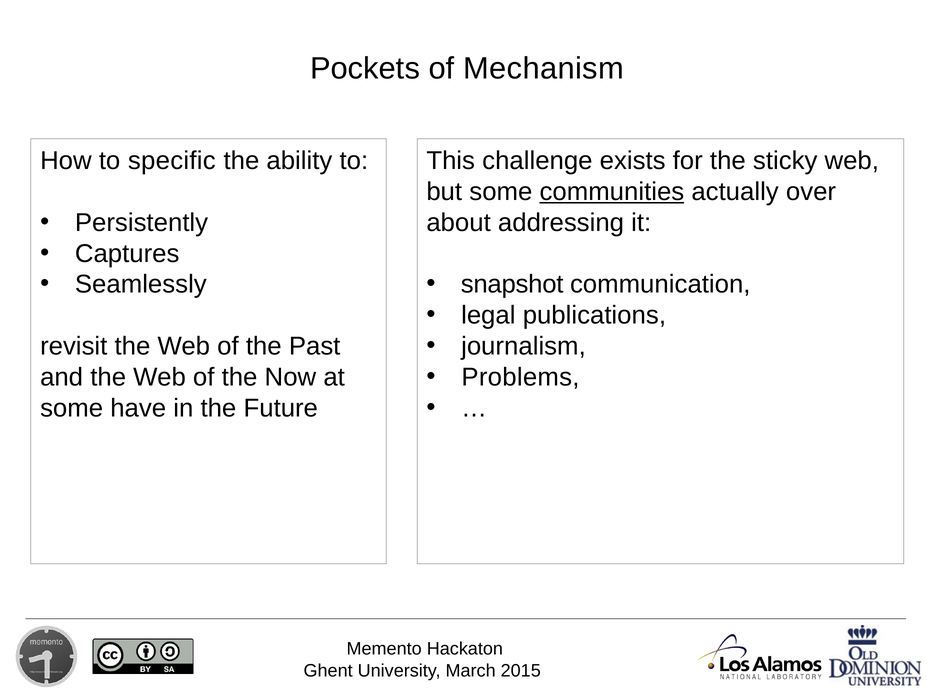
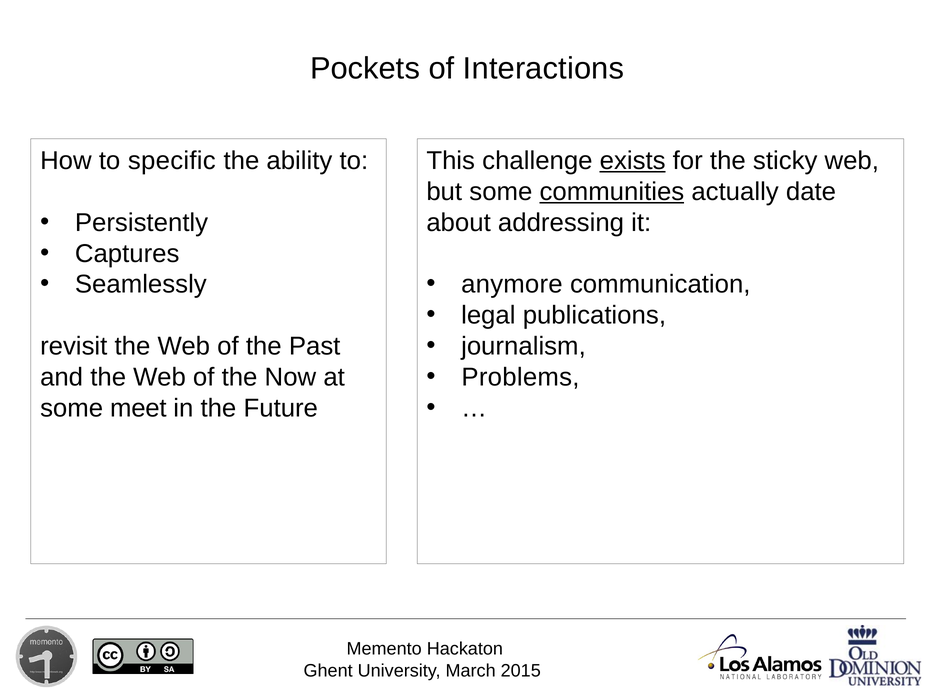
Mechanism: Mechanism -> Interactions
exists underline: none -> present
over: over -> date
snapshot: snapshot -> anymore
have: have -> meet
